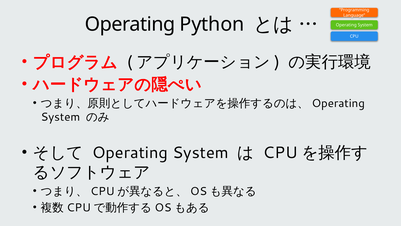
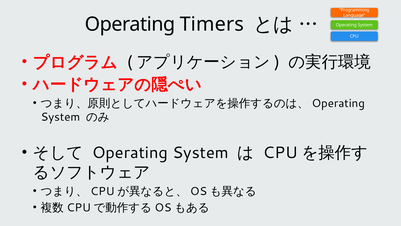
Python: Python -> Timers
